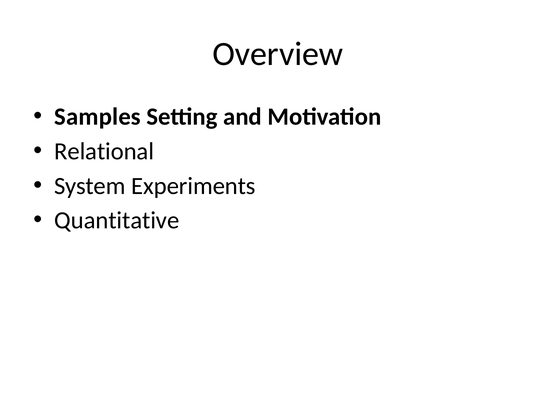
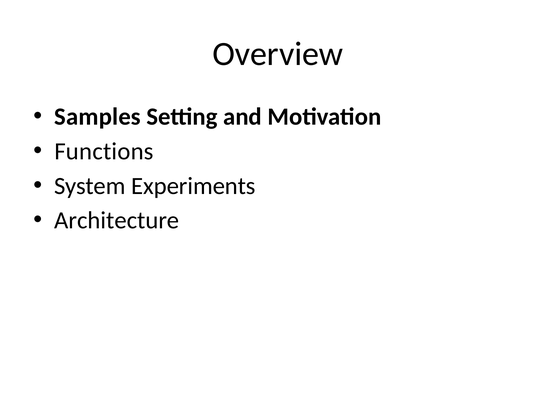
Relational: Relational -> Functions
Quantitative: Quantitative -> Architecture
